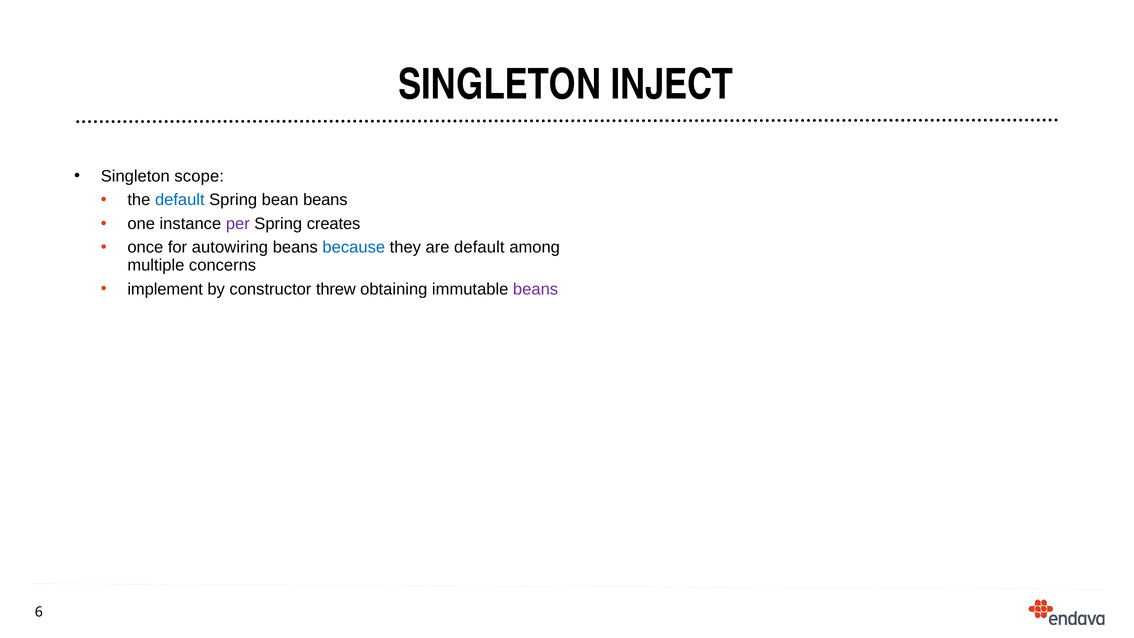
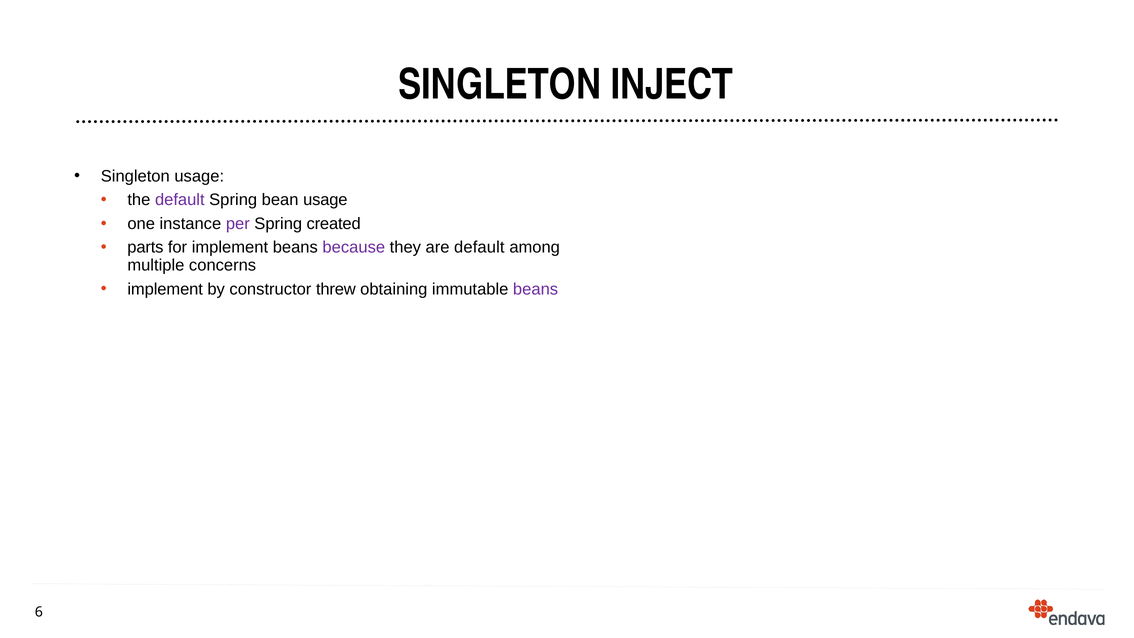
Singleton scope: scope -> usage
default at (180, 200) colour: blue -> purple
bean beans: beans -> usage
creates: creates -> created
once: once -> parts
for autowiring: autowiring -> implement
because colour: blue -> purple
